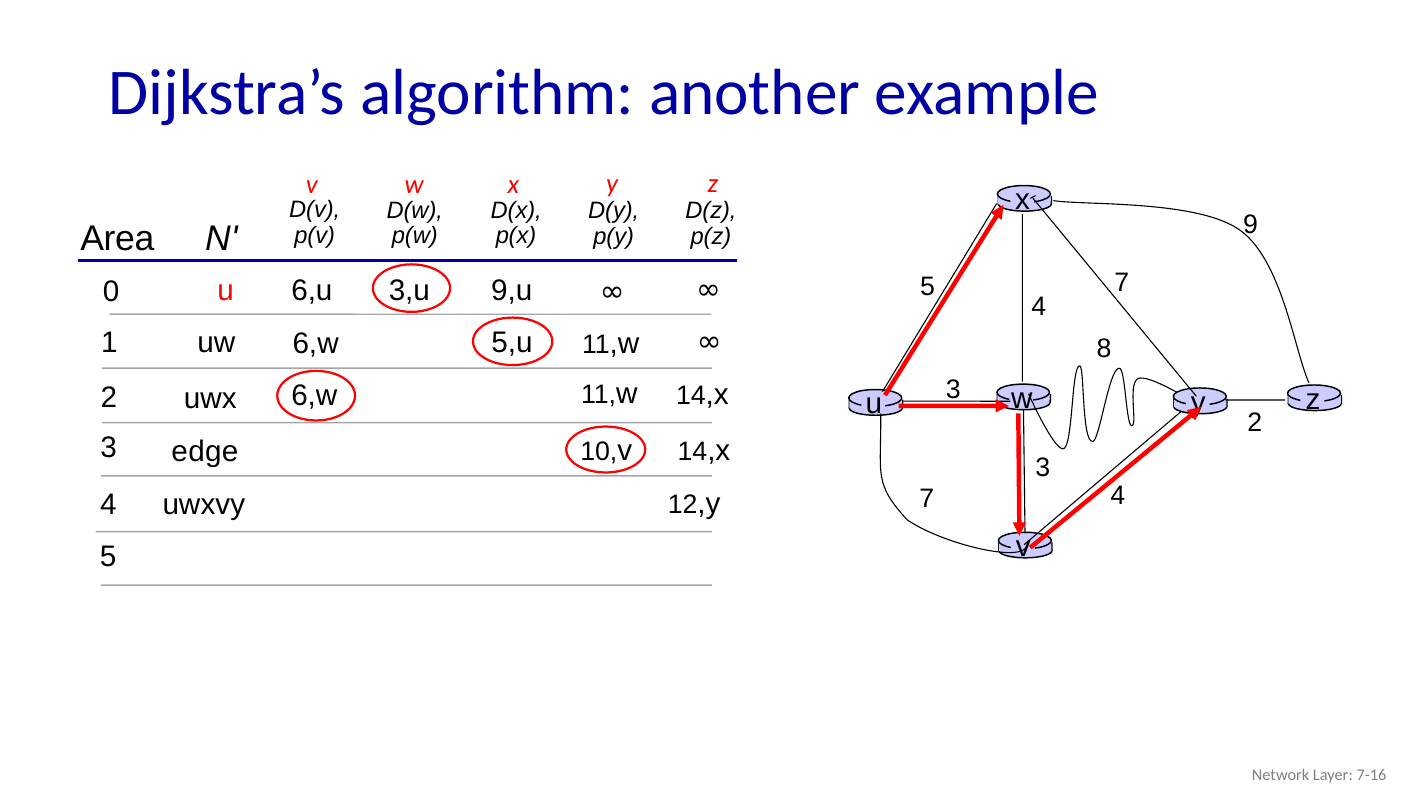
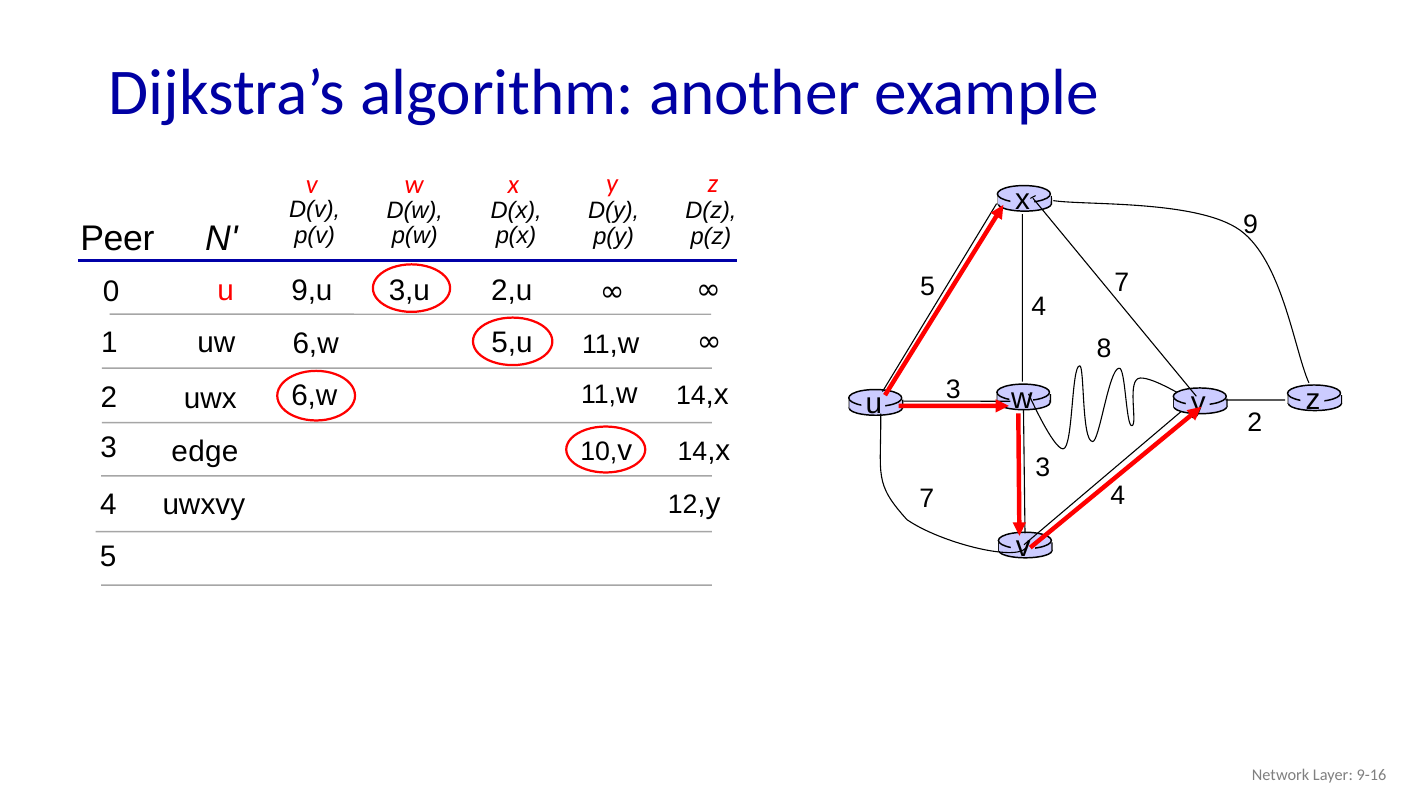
Area: Area -> Peer
6,u: 6,u -> 9,u
9,u: 9,u -> 2,u
7-16: 7-16 -> 9-16
